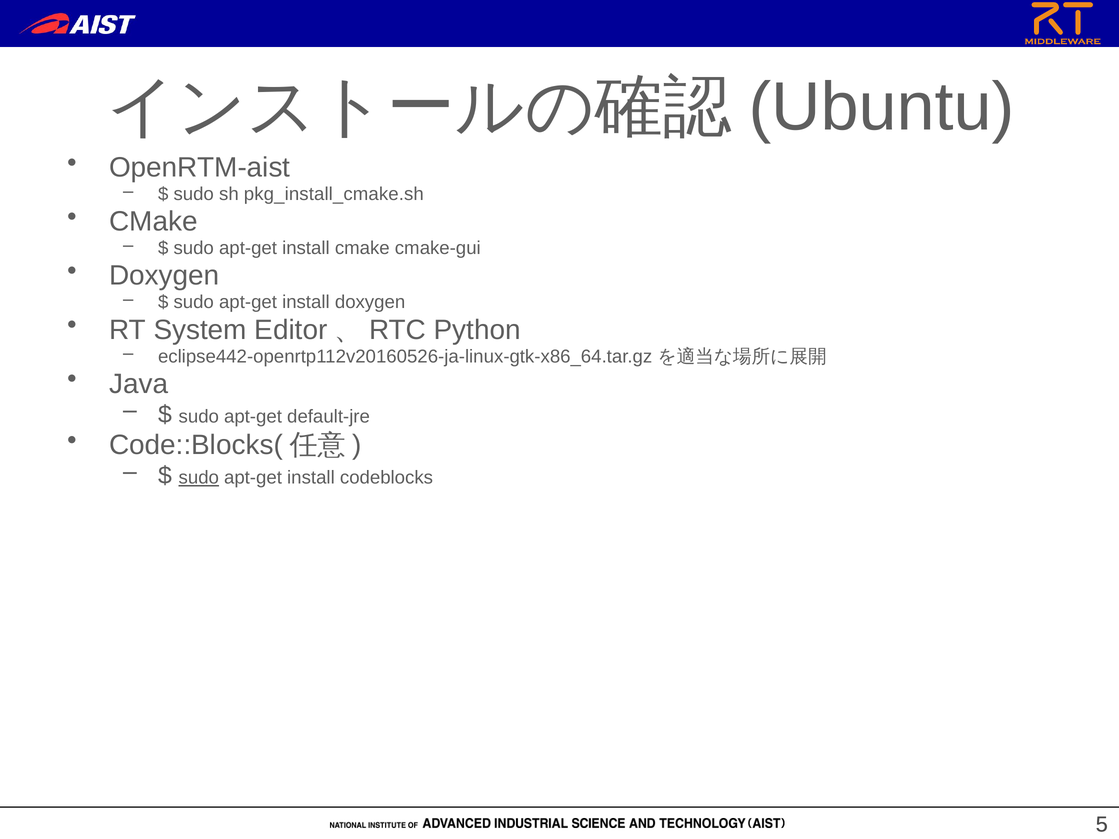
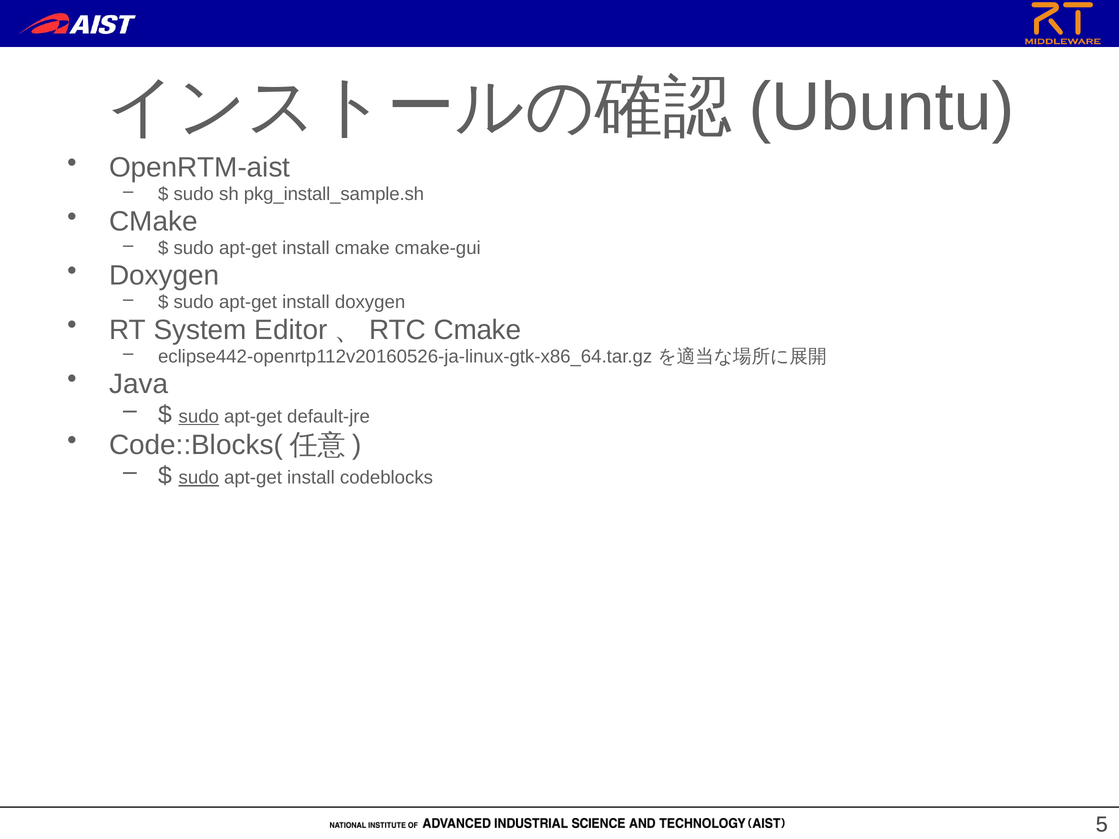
pkg_install_cmake.sh: pkg_install_cmake.sh -> pkg_install_sample.sh
Editor、RTC Python: Python -> Cmake
sudo at (199, 417) underline: none -> present
